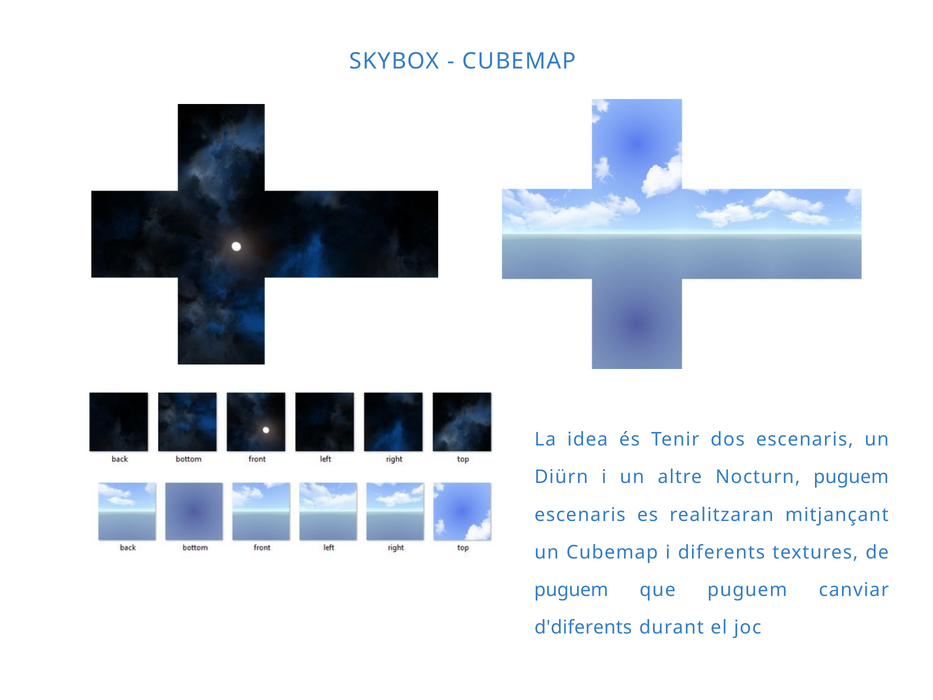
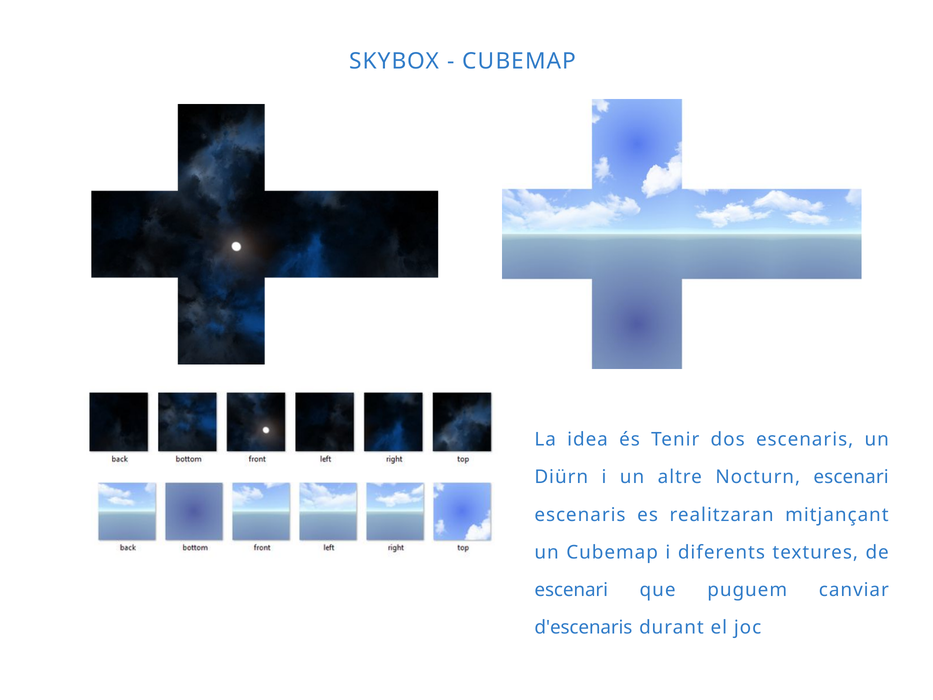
Nocturn puguem: puguem -> escenari
puguem at (571, 590): puguem -> escenari
d'diferents: d'diferents -> d'escenaris
